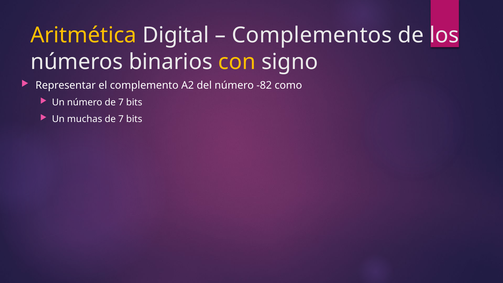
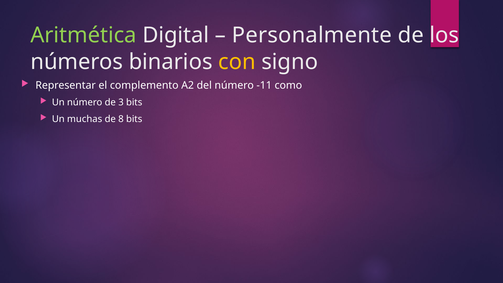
Aritmética colour: yellow -> light green
Complementos: Complementos -> Personalmente
-82: -82 -> -11
número de 7: 7 -> 3
7 at (121, 119): 7 -> 8
